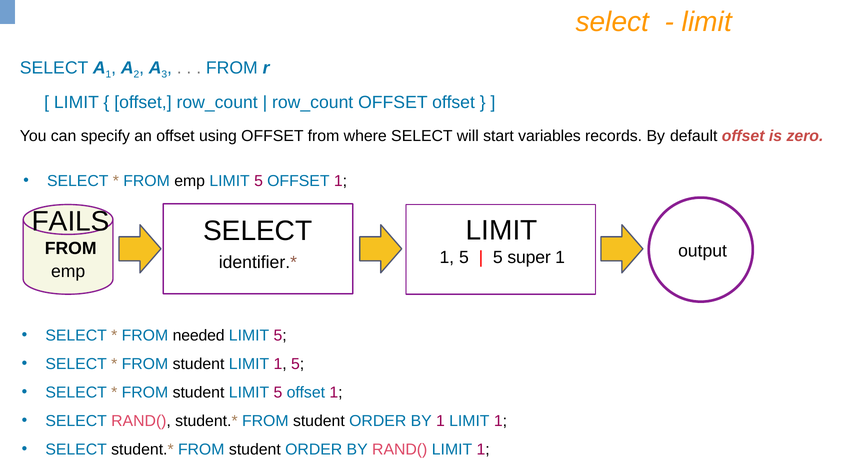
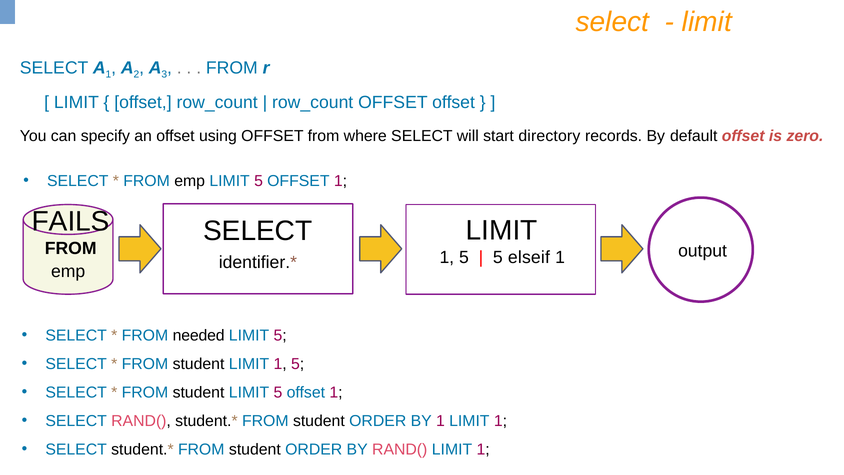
variables: variables -> directory
super: super -> elseif
